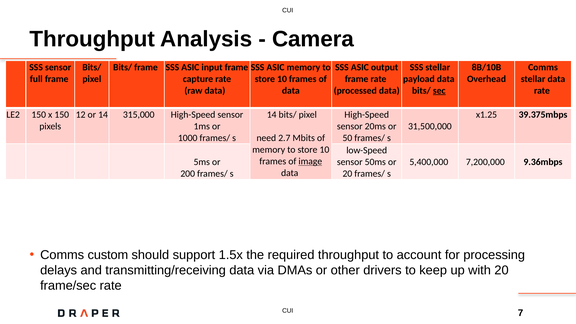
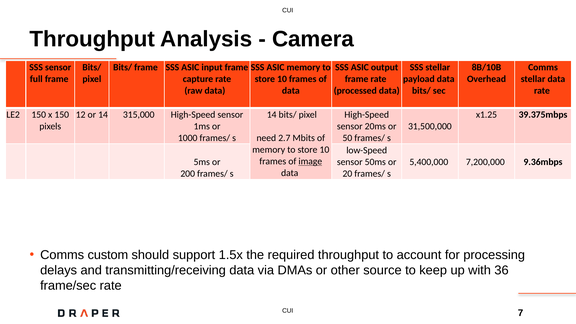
sec underline: present -> none
drivers: drivers -> source
with 20: 20 -> 36
